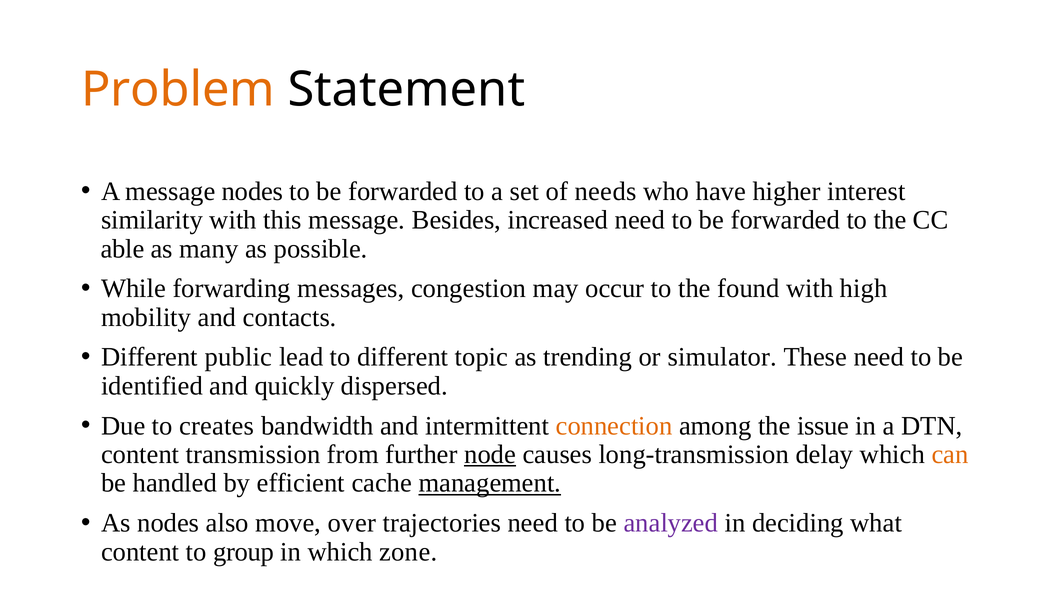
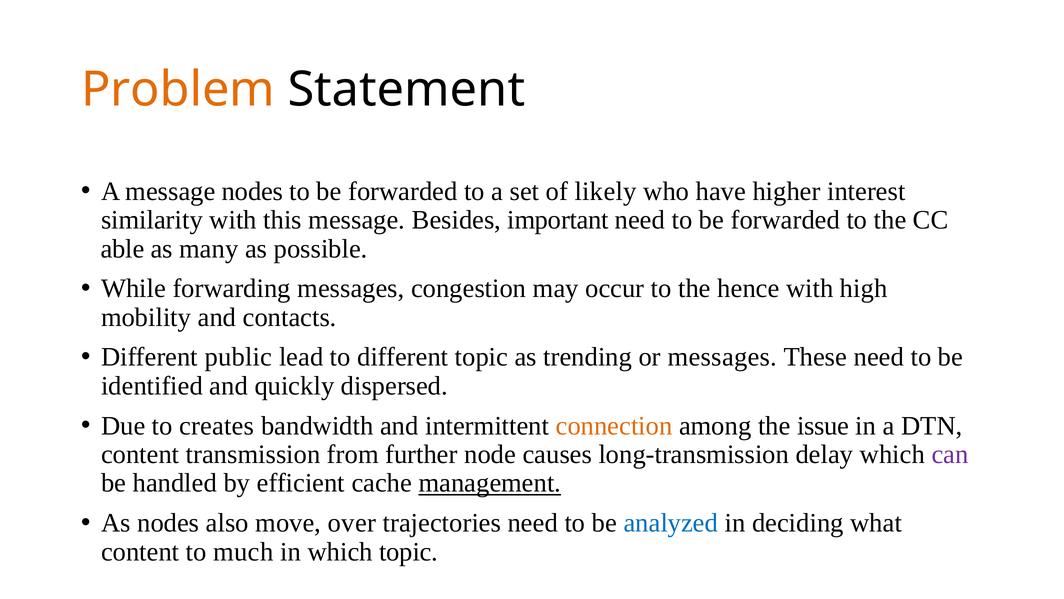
needs: needs -> likely
increased: increased -> important
found: found -> hence
or simulator: simulator -> messages
node underline: present -> none
can colour: orange -> purple
analyzed colour: purple -> blue
group: group -> much
which zone: zone -> topic
